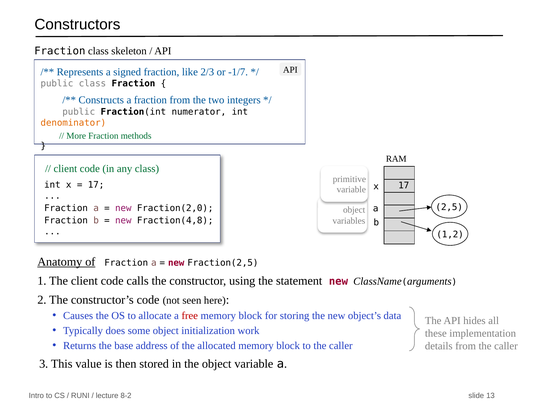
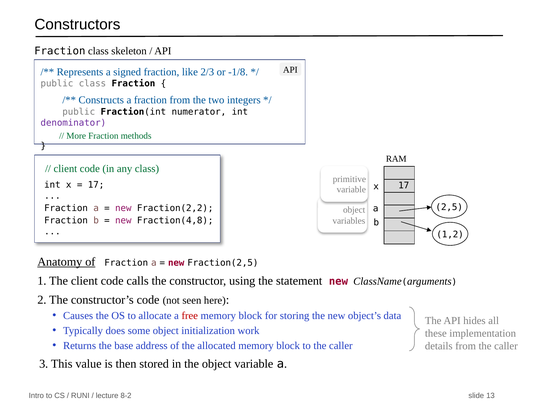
-1/7: -1/7 -> -1/8
denominator colour: orange -> purple
Fraction(2,0: Fraction(2,0 -> Fraction(2,2
